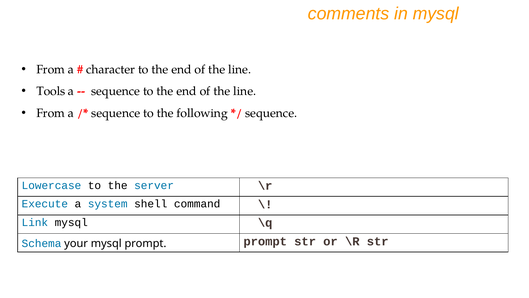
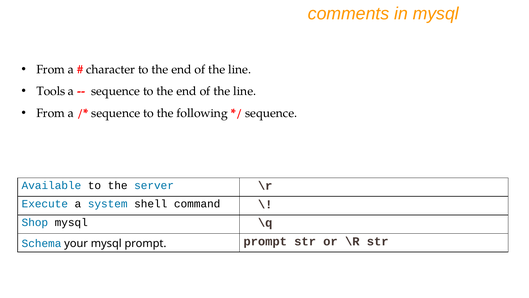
Lowercase: Lowercase -> Available
Link: Link -> Shop
